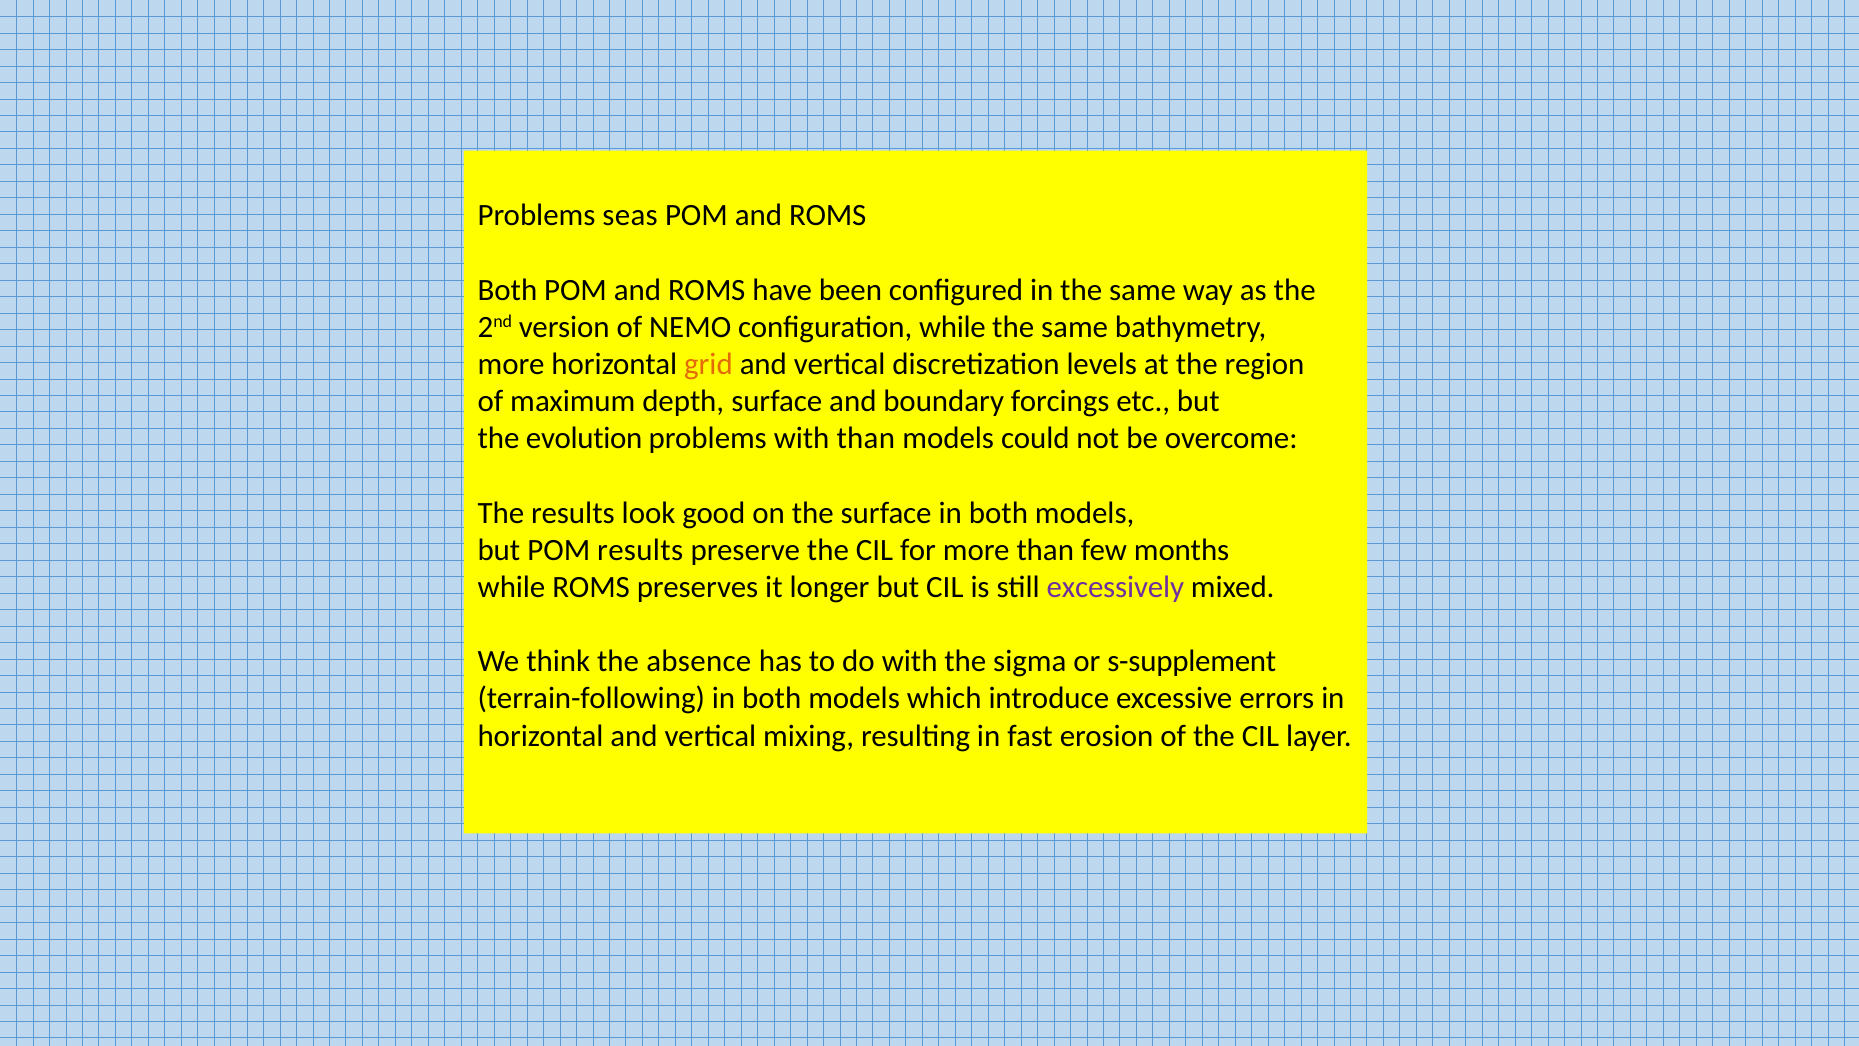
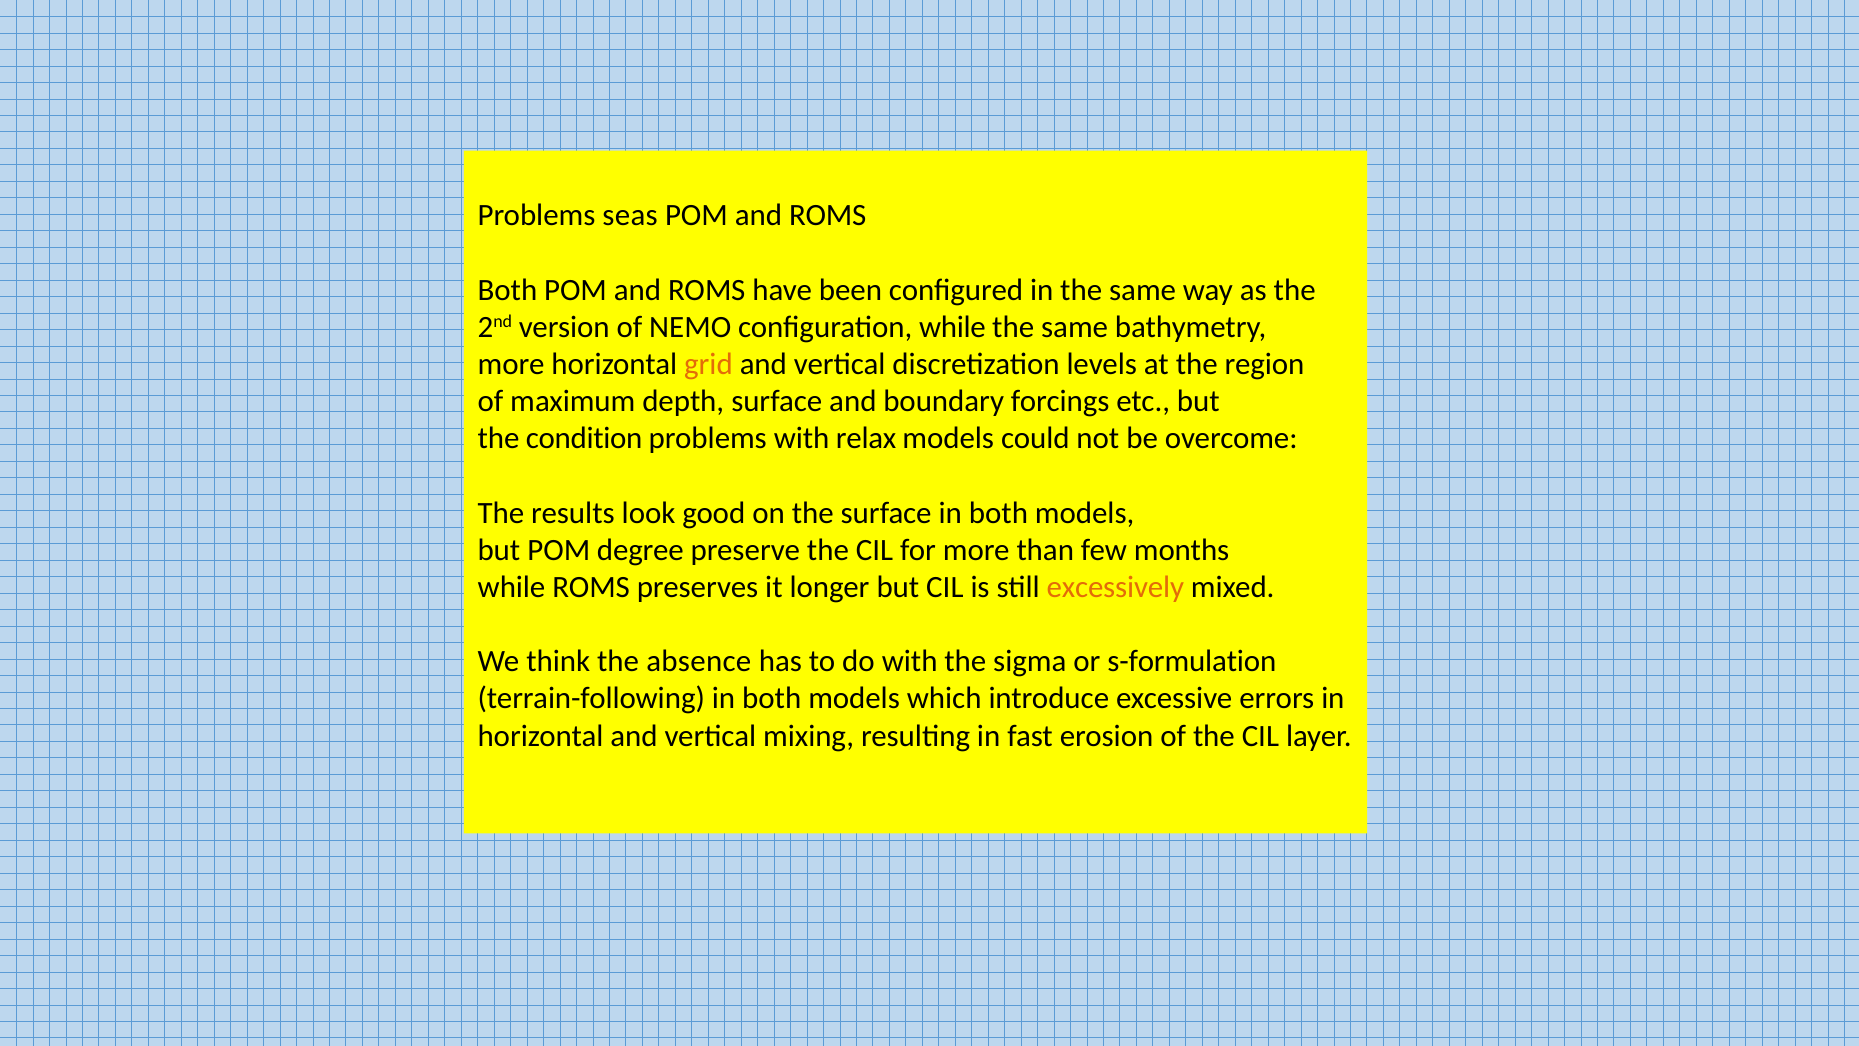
evolution: evolution -> condition
with than: than -> relax
POM results: results -> degree
excessively colour: purple -> orange
s-supplement: s-supplement -> s-formulation
